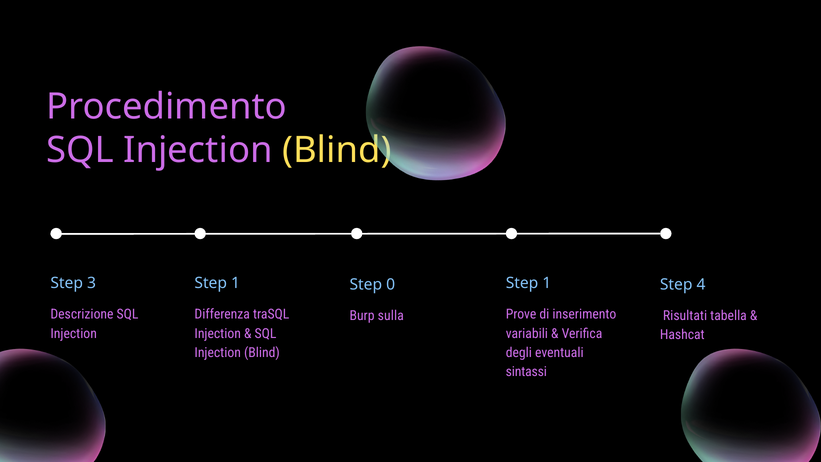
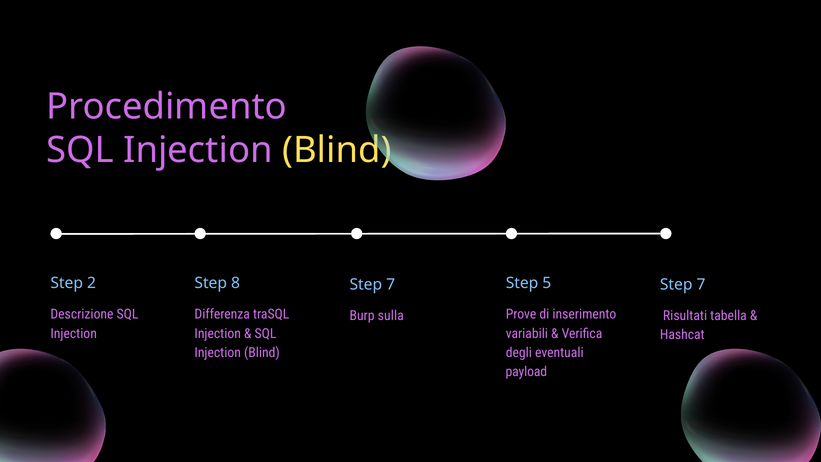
3: 3 -> 2
1 at (236, 283): 1 -> 8
1 at (547, 283): 1 -> 5
0 at (391, 284): 0 -> 7
4 at (701, 284): 4 -> 7
sintassi: sintassi -> payload
